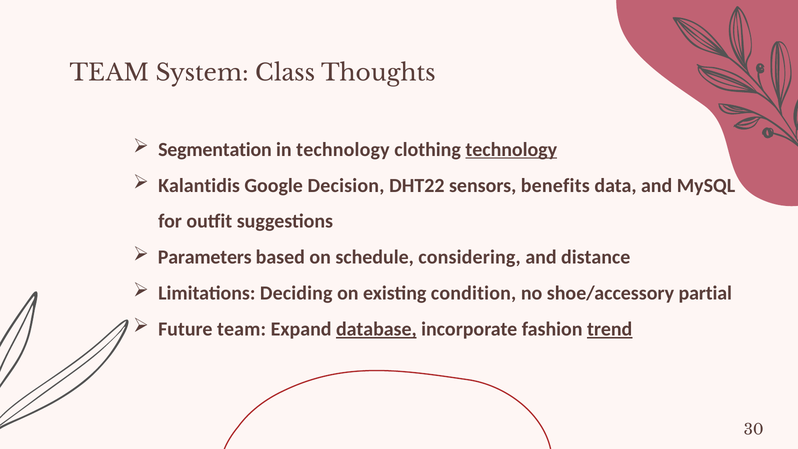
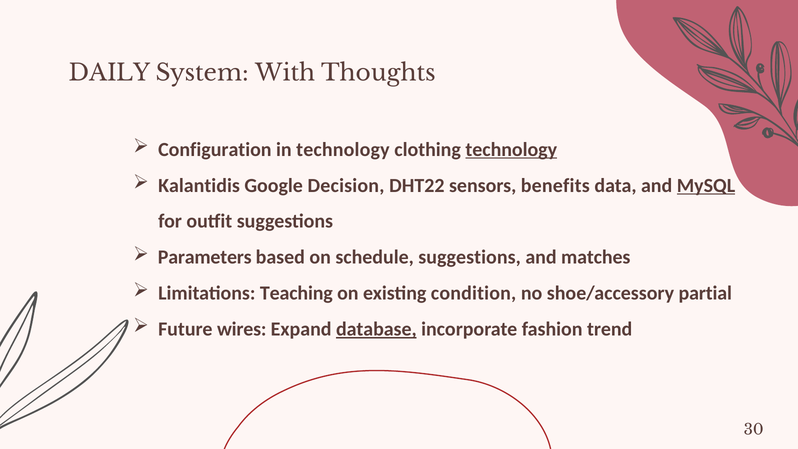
TEAM at (109, 73): TEAM -> DAILY
Class: Class -> With
Segmentation: Segmentation -> Configuration
MySQL underline: none -> present
schedule considering: considering -> suggestions
distance: distance -> matches
Deciding: Deciding -> Teaching
Future team: team -> wires
trend underline: present -> none
